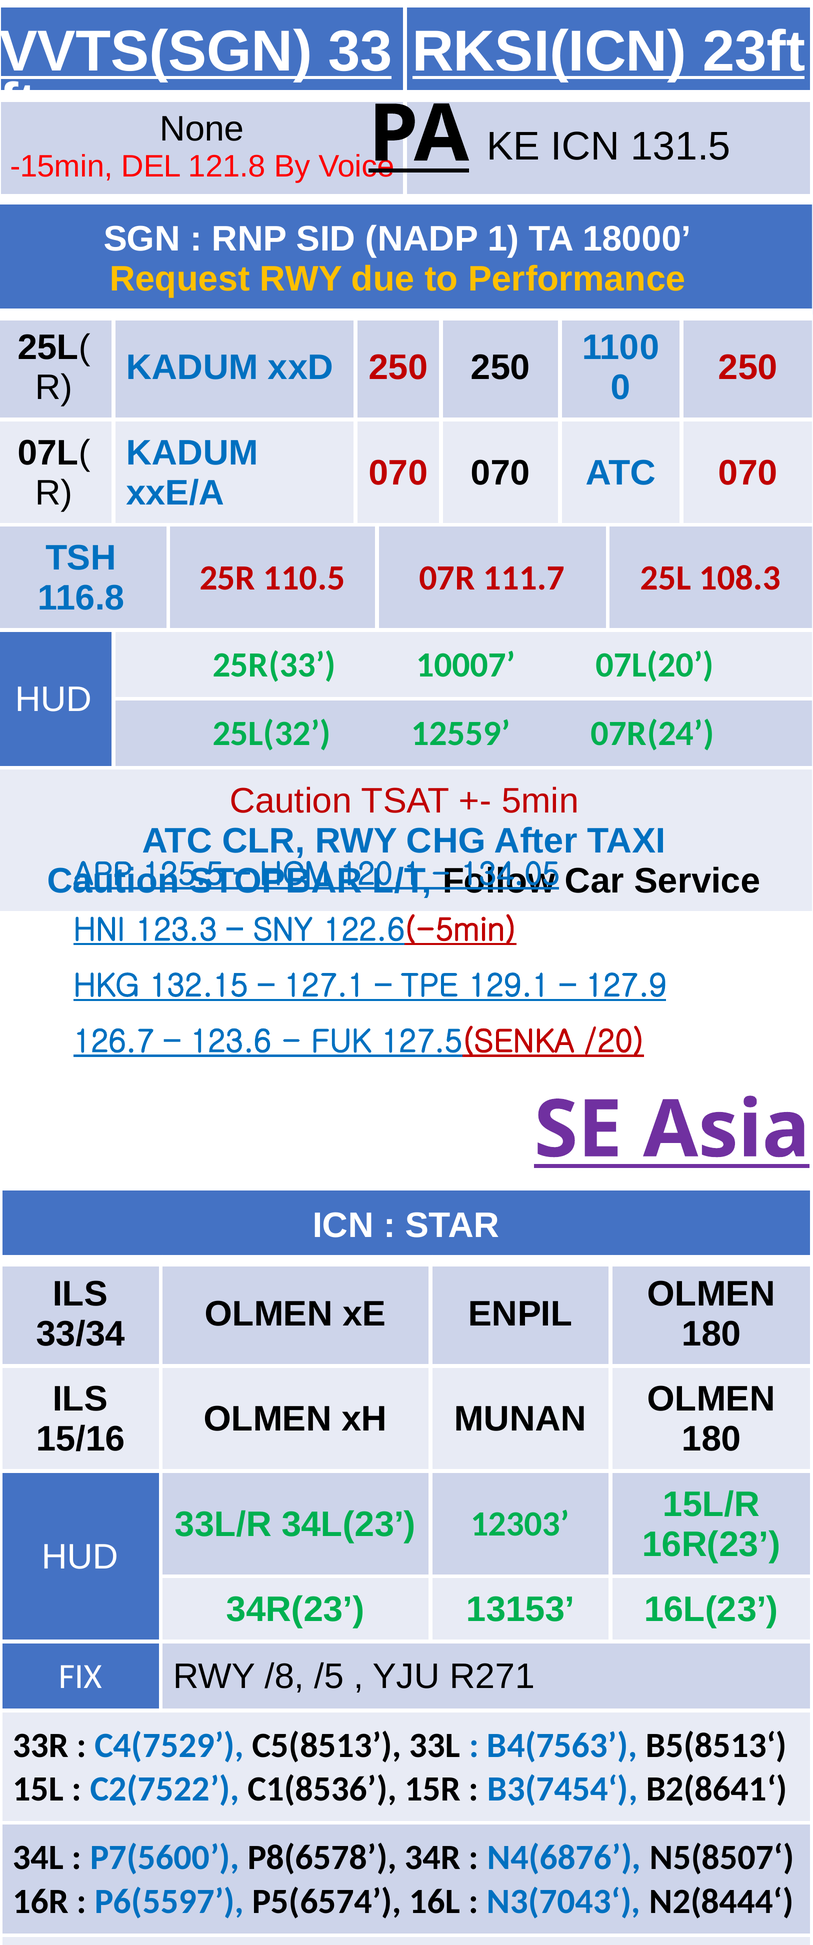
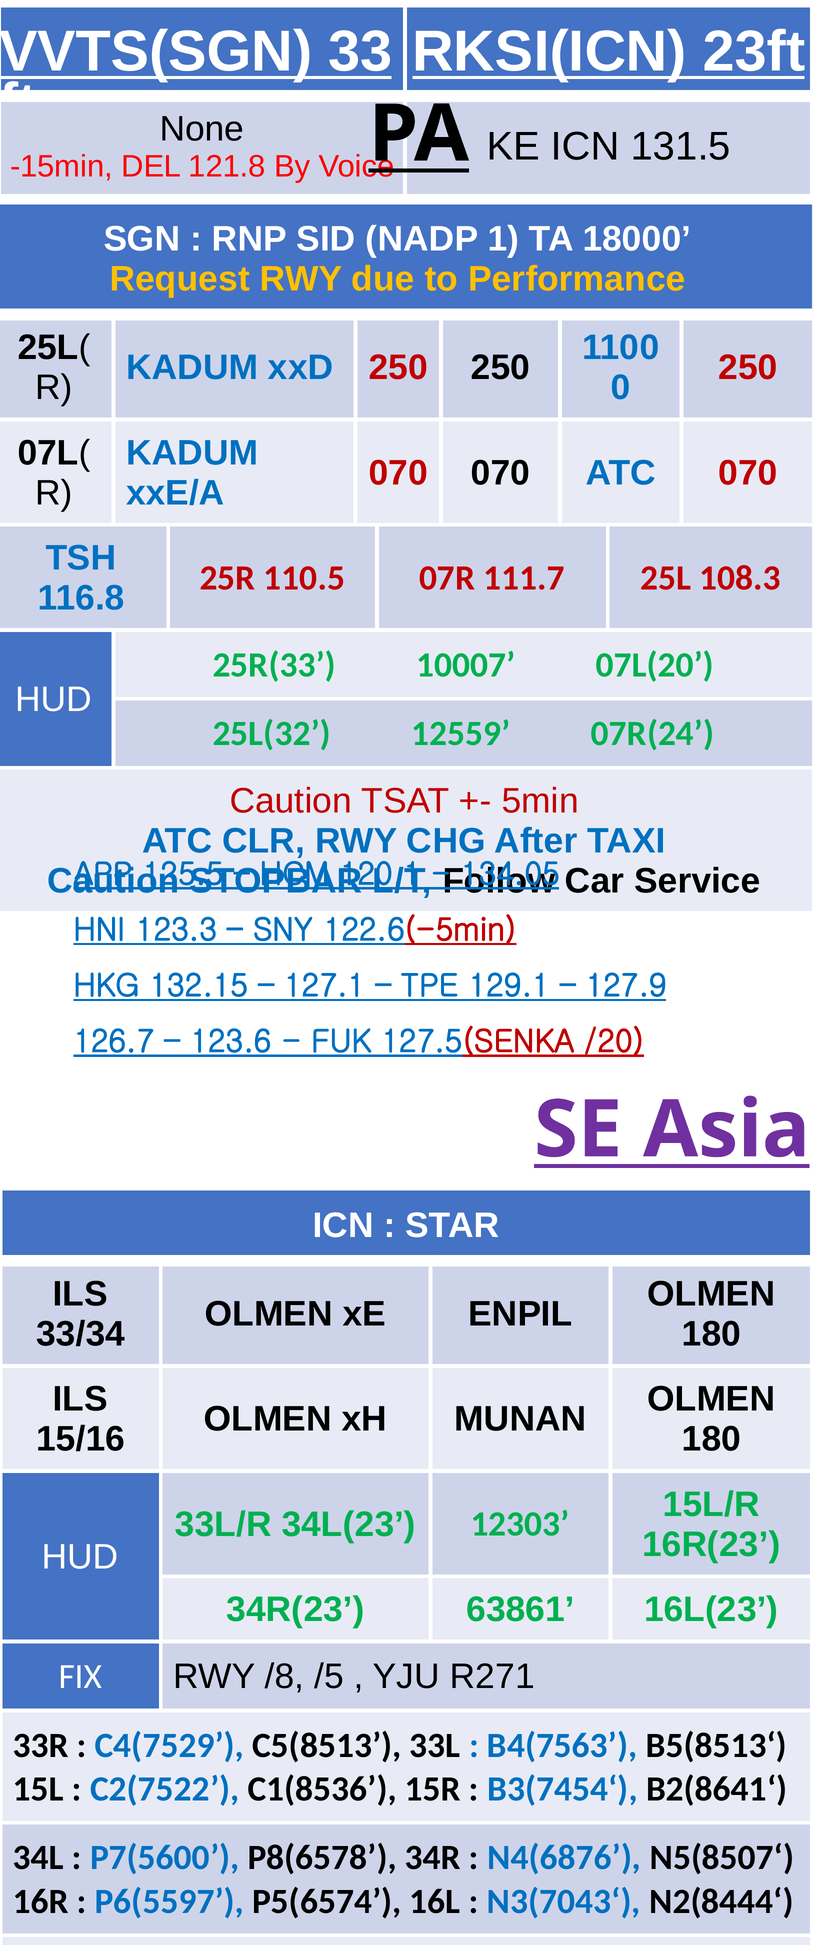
13153: 13153 -> 63861
